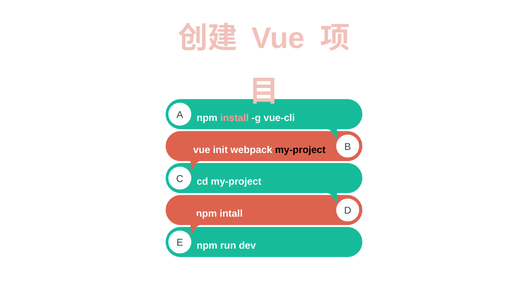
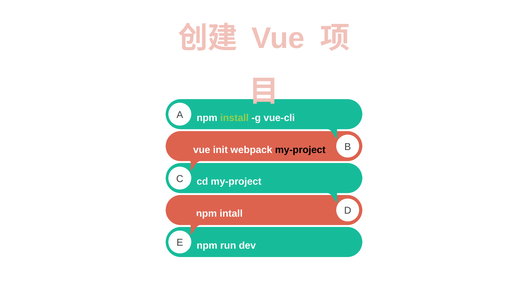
install colour: pink -> light green
